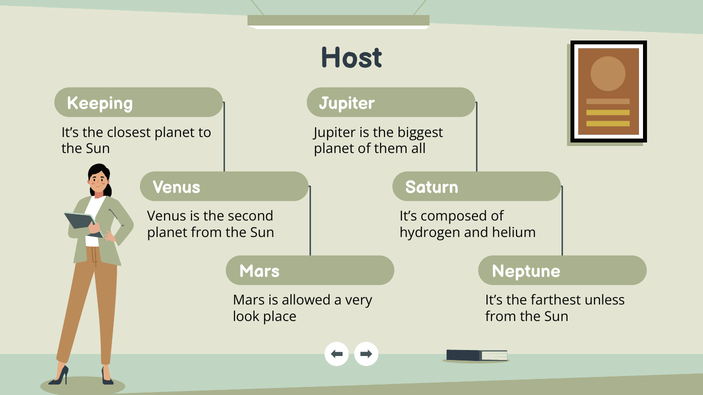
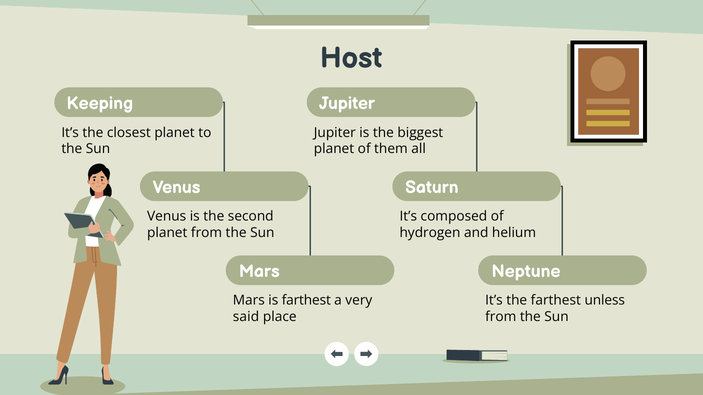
is allowed: allowed -> farthest
look: look -> said
